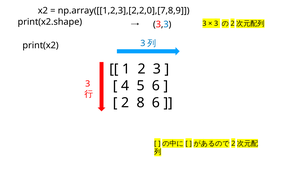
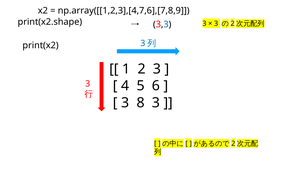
np.array([[1,2,3],[2,2,0],[7,8,9: np.array([[1,2,3],[2,2,0],[7,8,9 -> np.array([[1,2,3],[4,7,6],[7,8,9
2 at (125, 103): 2 -> 3
8 6: 6 -> 3
